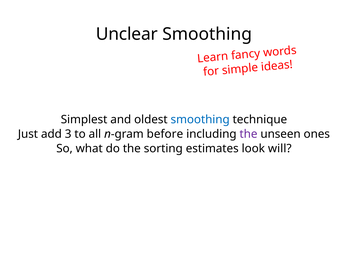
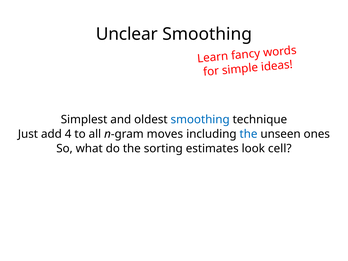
3: 3 -> 4
before: before -> moves
the at (249, 134) colour: purple -> blue
will: will -> cell
